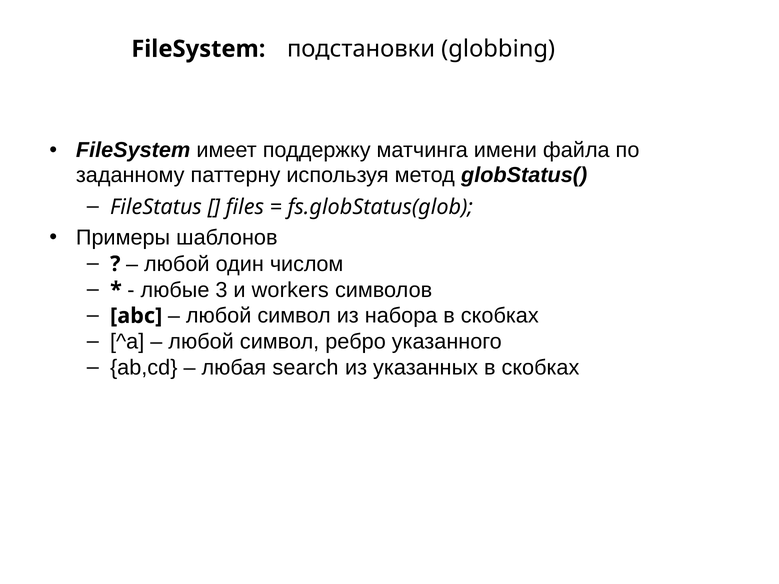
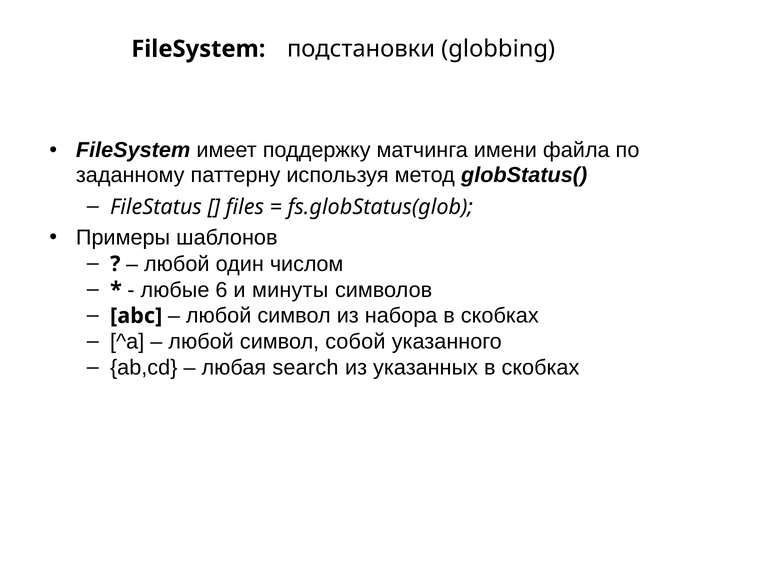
3: 3 -> 6
workers: workers -> минуты
ребро: ребро -> собой
